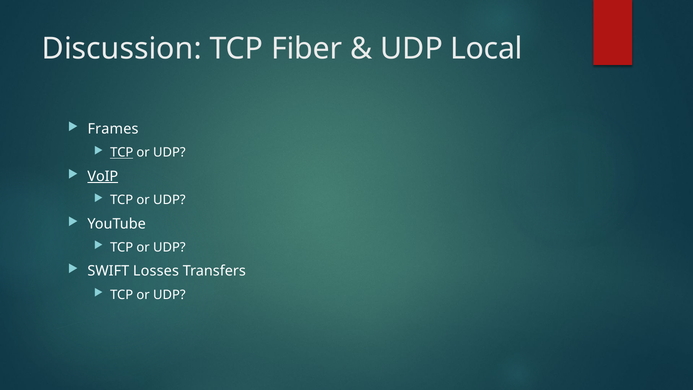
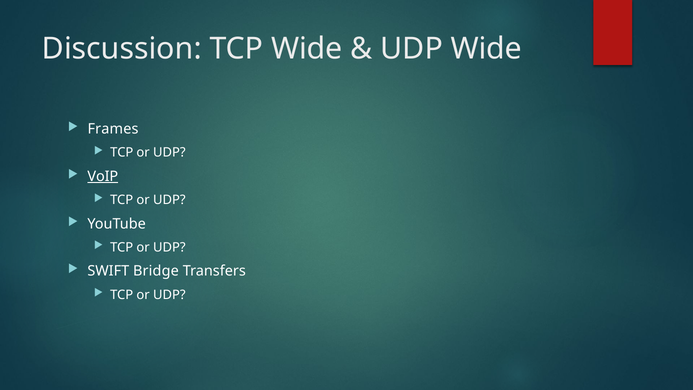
TCP Fiber: Fiber -> Wide
UDP Local: Local -> Wide
TCP at (122, 153) underline: present -> none
Losses: Losses -> Bridge
